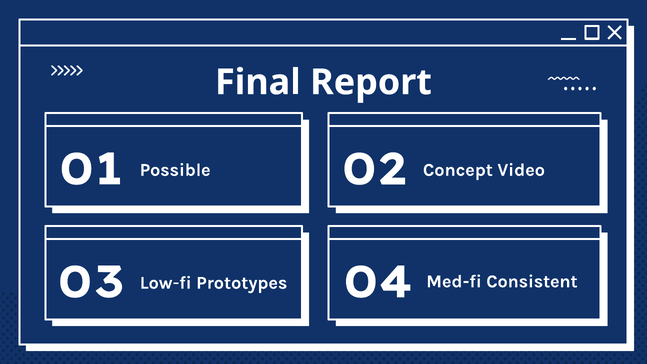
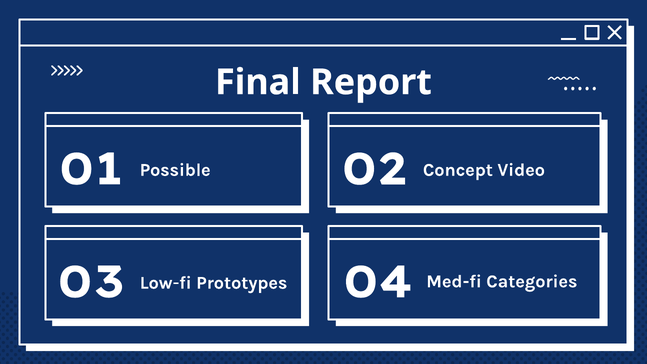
Consistent: Consistent -> Categories
